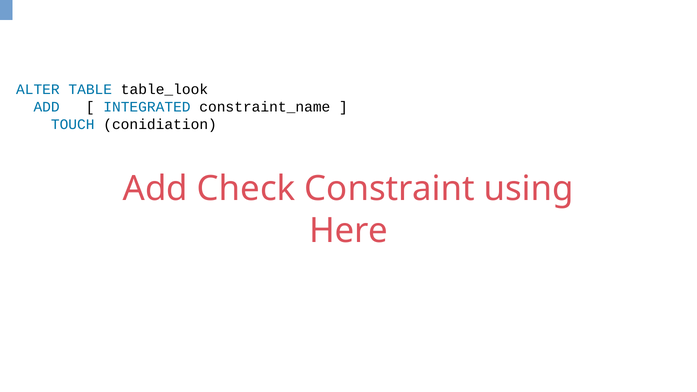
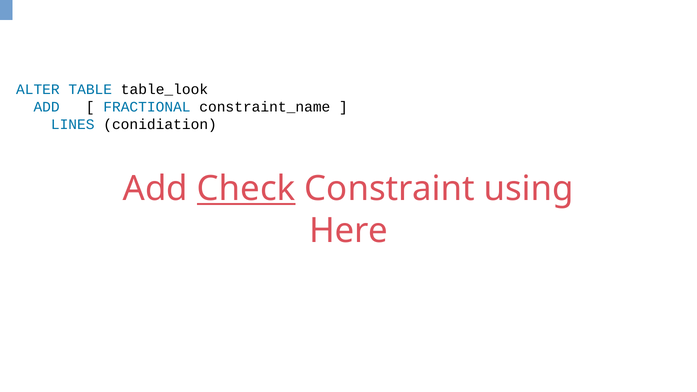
INTEGRATED: INTEGRATED -> FRACTIONAL
TOUCH: TOUCH -> LINES
Check underline: none -> present
